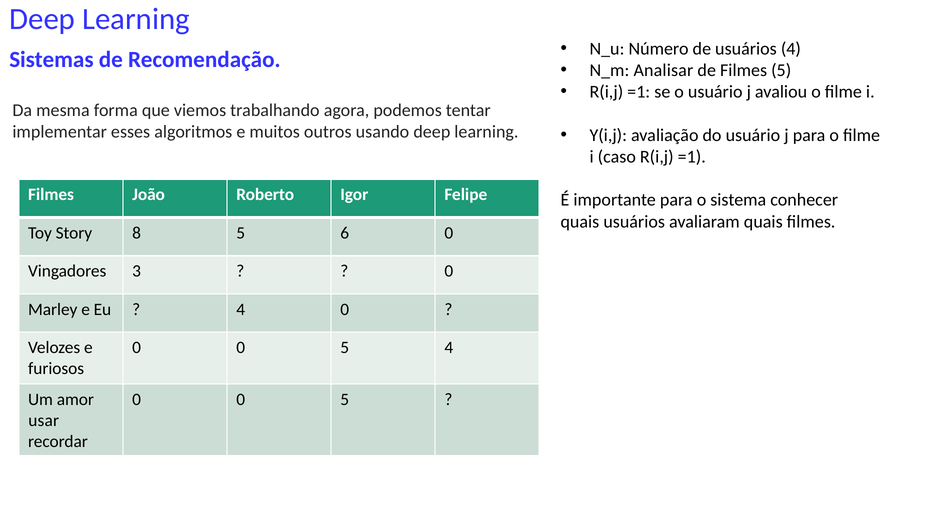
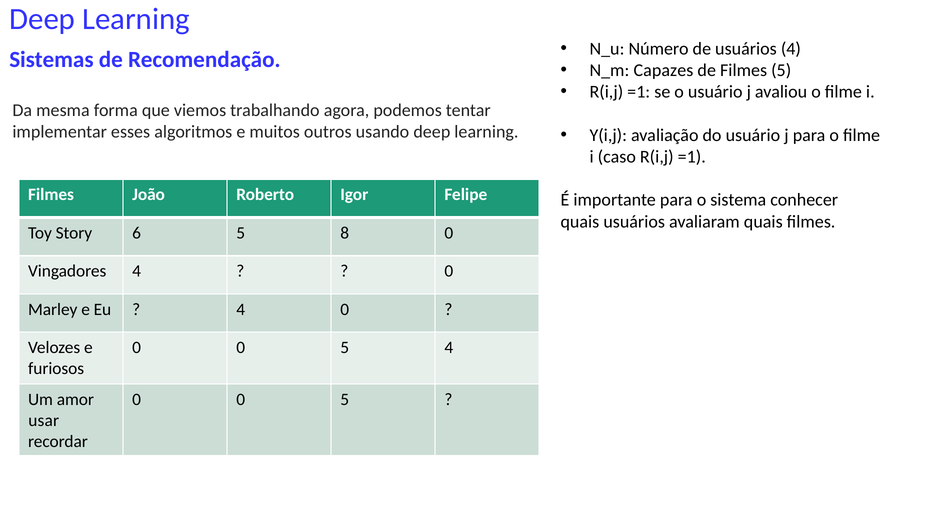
Analisar: Analisar -> Capazes
8: 8 -> 6
6: 6 -> 8
Vingadores 3: 3 -> 4
